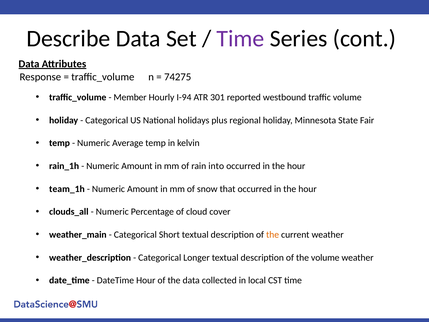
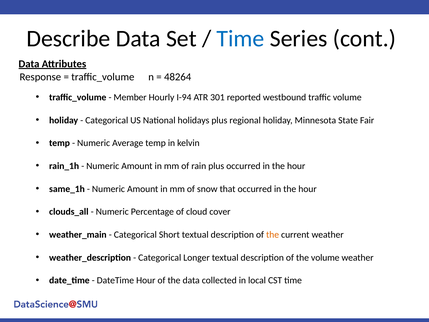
Time at (241, 39) colour: purple -> blue
74275: 74275 -> 48264
rain into: into -> plus
team_1h: team_1h -> same_1h
